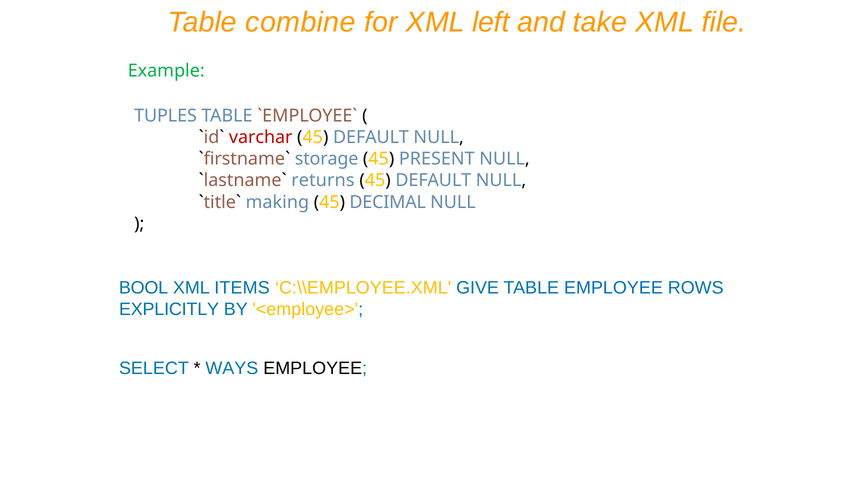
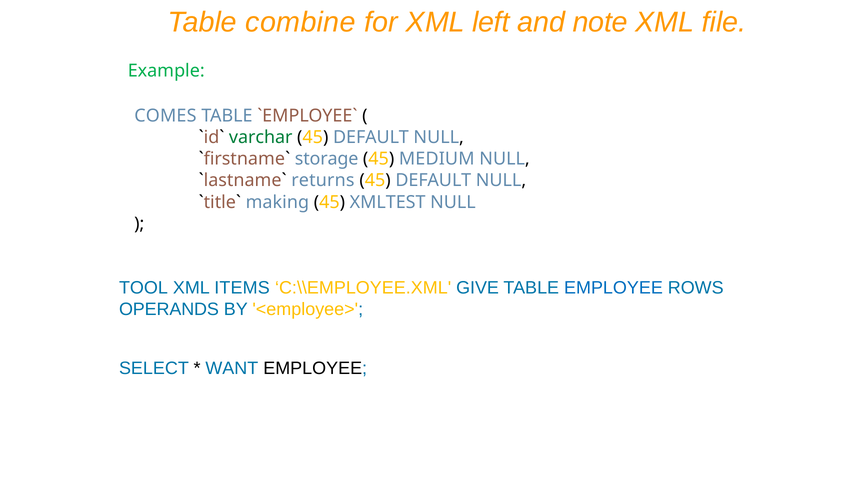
take: take -> note
TUPLES: TUPLES -> COMES
varchar colour: red -> green
PRESENT: PRESENT -> MEDIUM
DECIMAL: DECIMAL -> XMLTEST
BOOL: BOOL -> TOOL
EXPLICITLY: EXPLICITLY -> OPERANDS
WAYS: WAYS -> WANT
